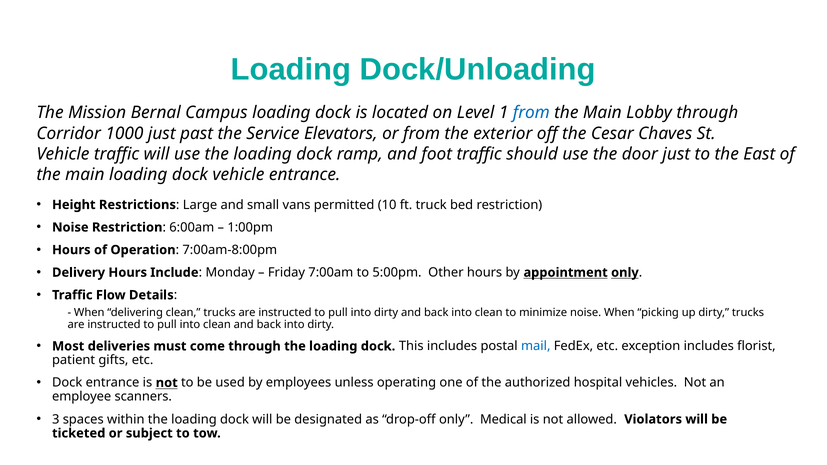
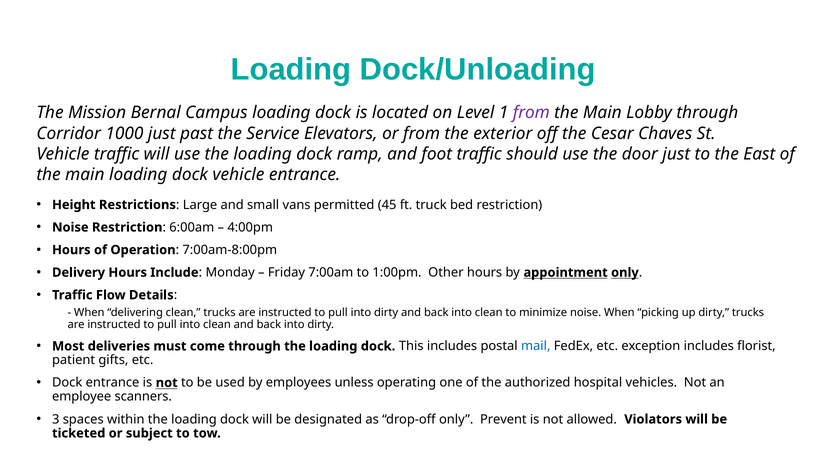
from at (531, 113) colour: blue -> purple
10: 10 -> 45
1:00pm: 1:00pm -> 4:00pm
5:00pm: 5:00pm -> 1:00pm
Medical: Medical -> Prevent
